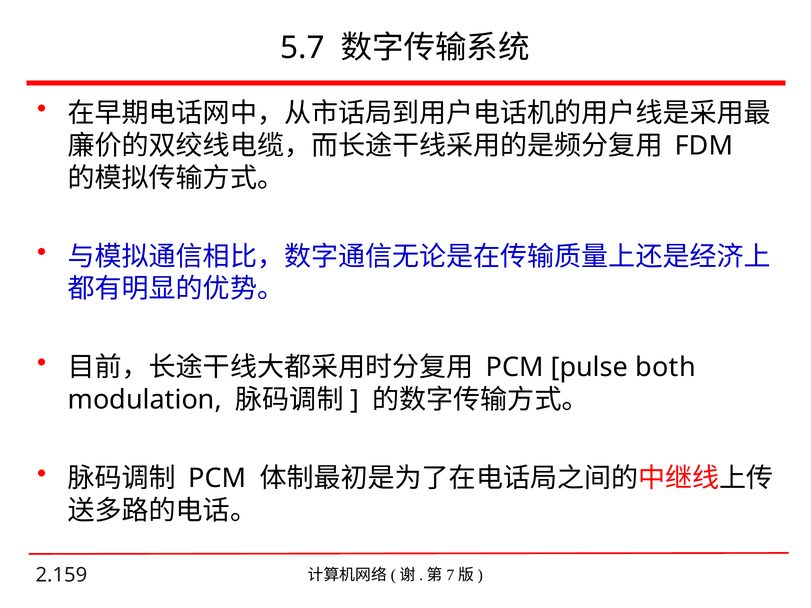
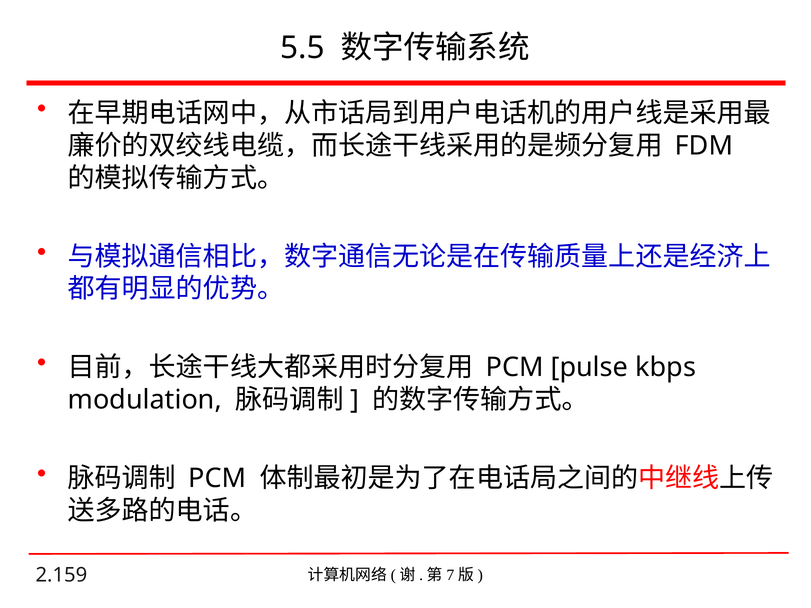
5.7: 5.7 -> 5.5
both: both -> kbps
